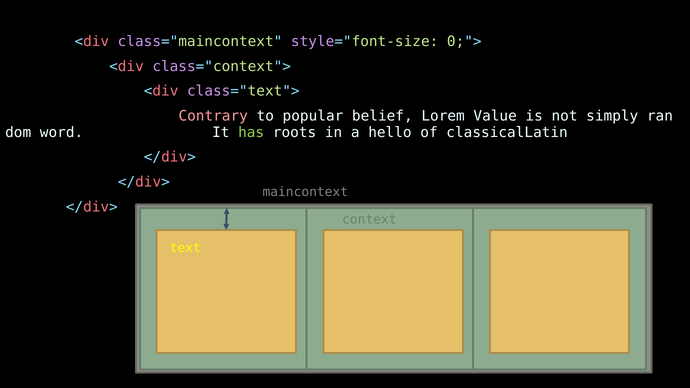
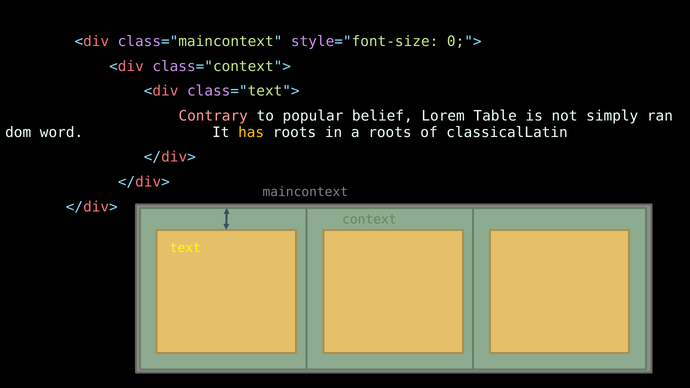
Value: Value -> Table
has colour: light green -> yellow
a hello: hello -> roots
